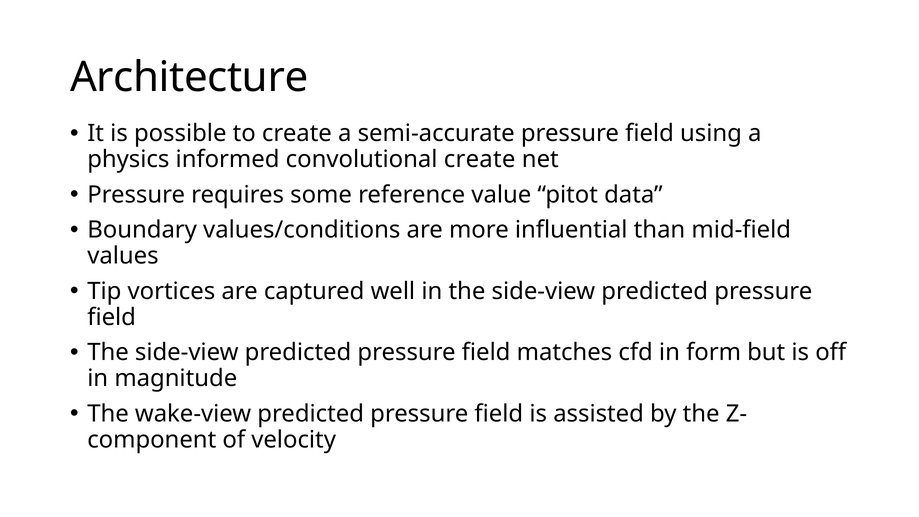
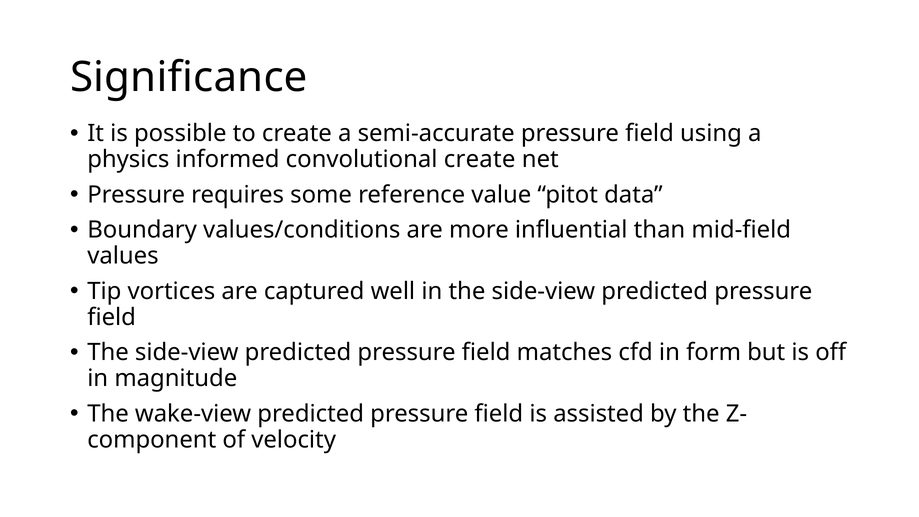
Architecture: Architecture -> Significance
